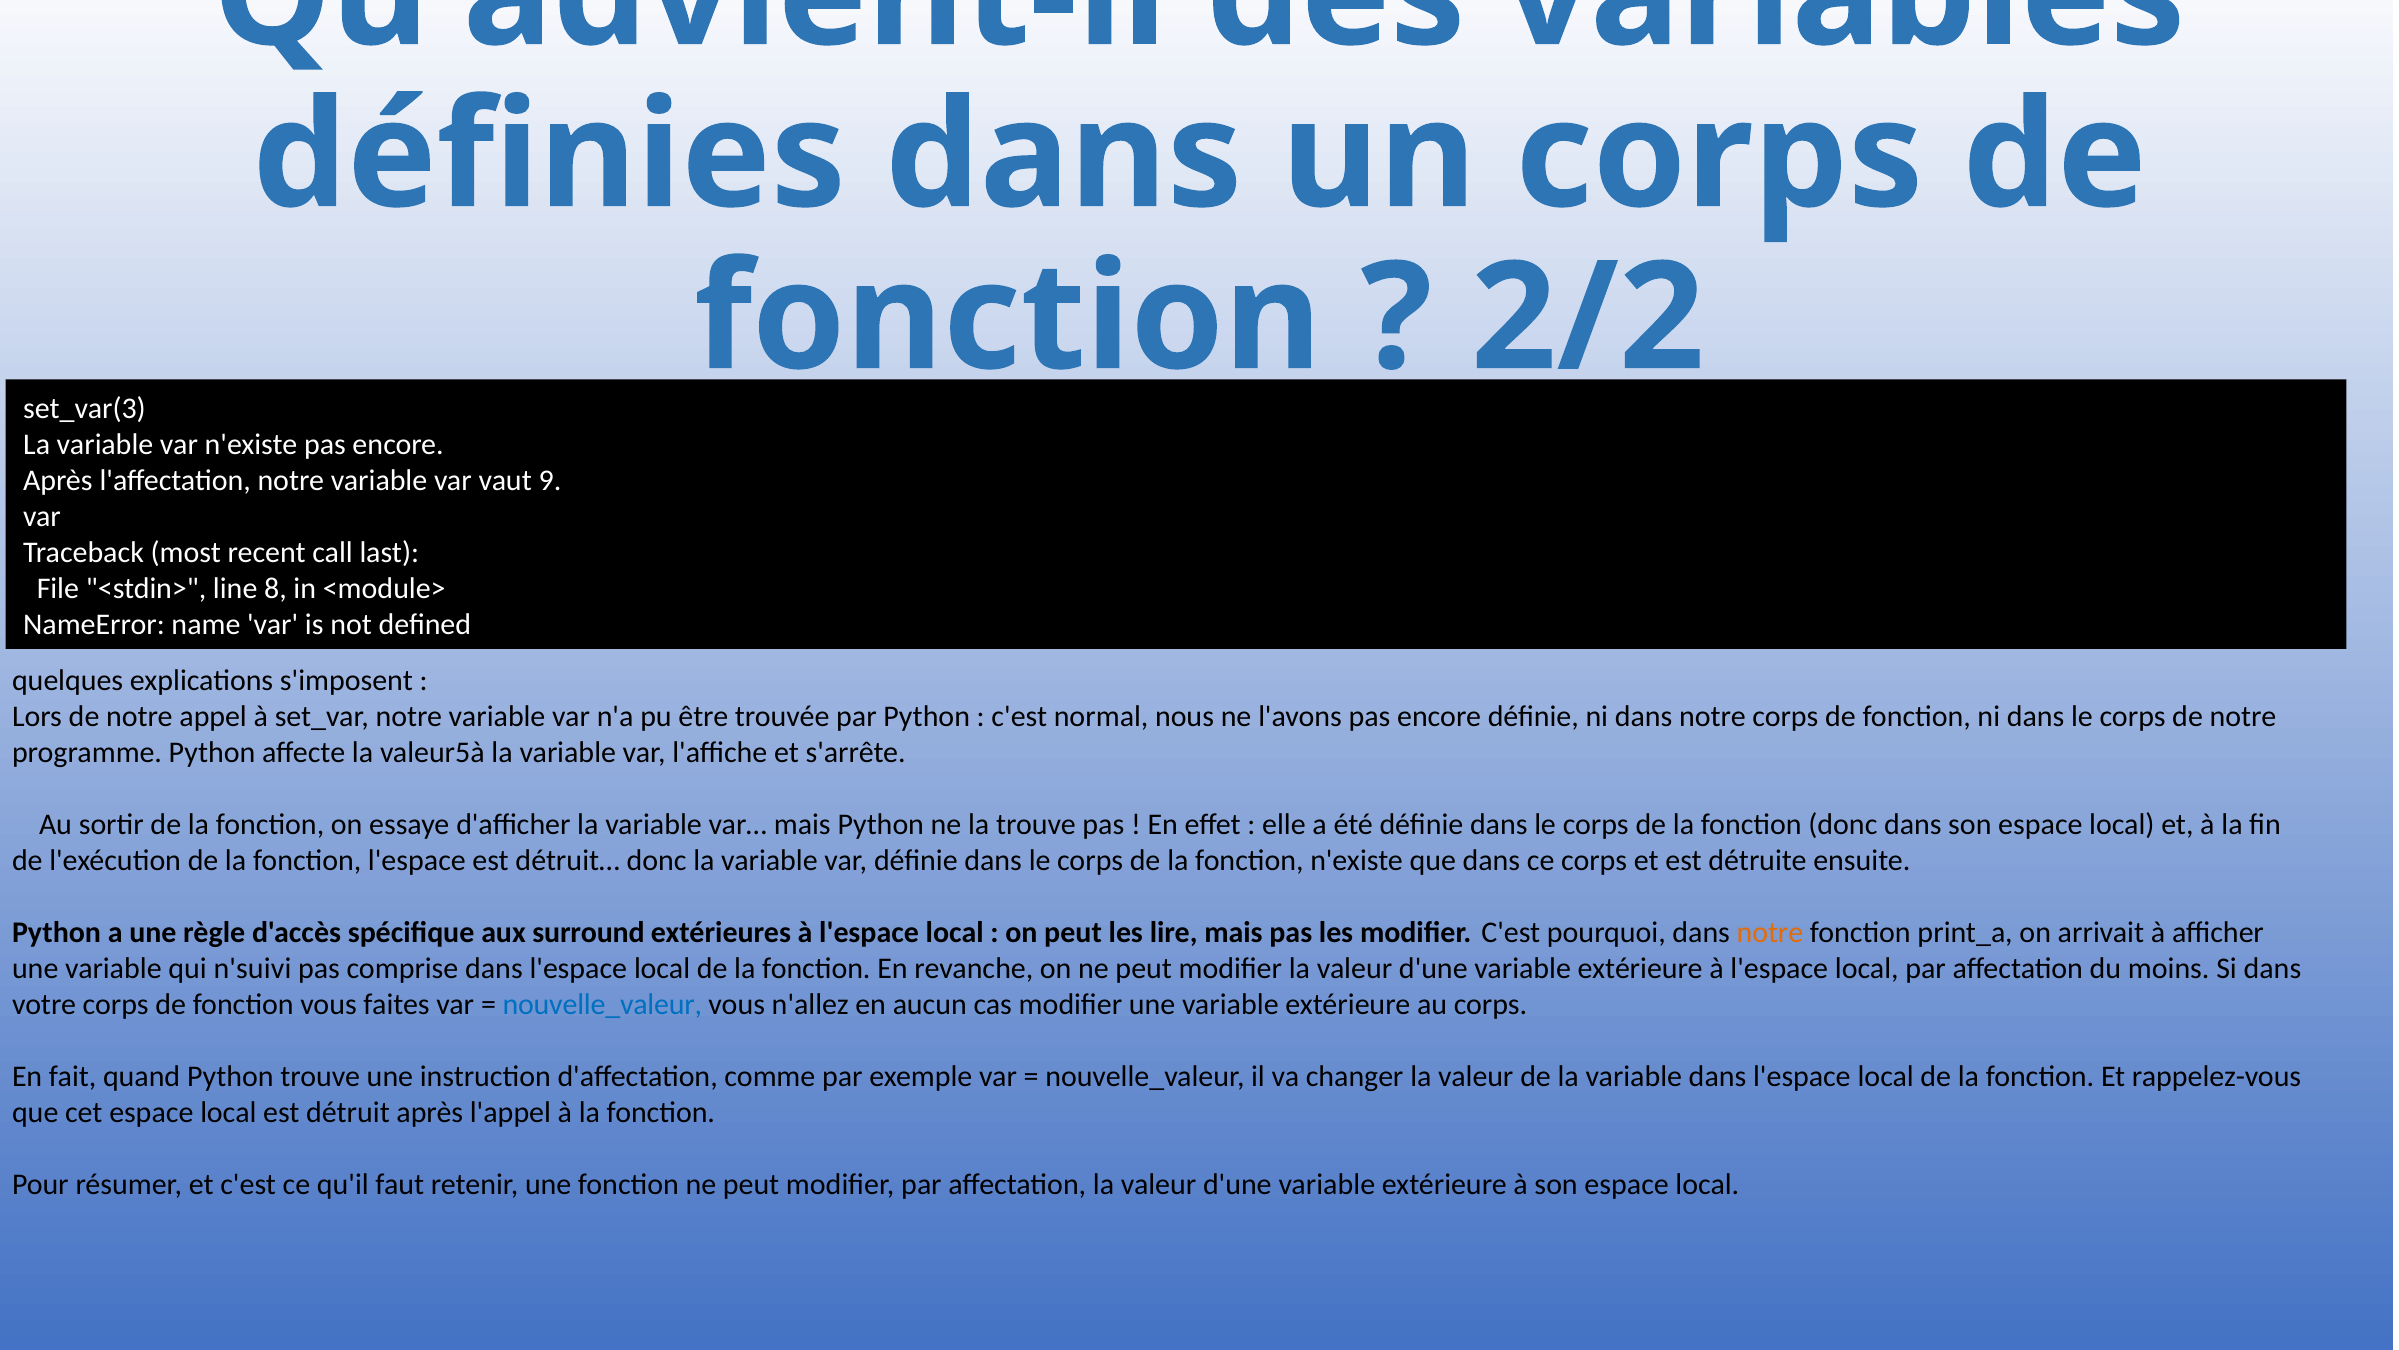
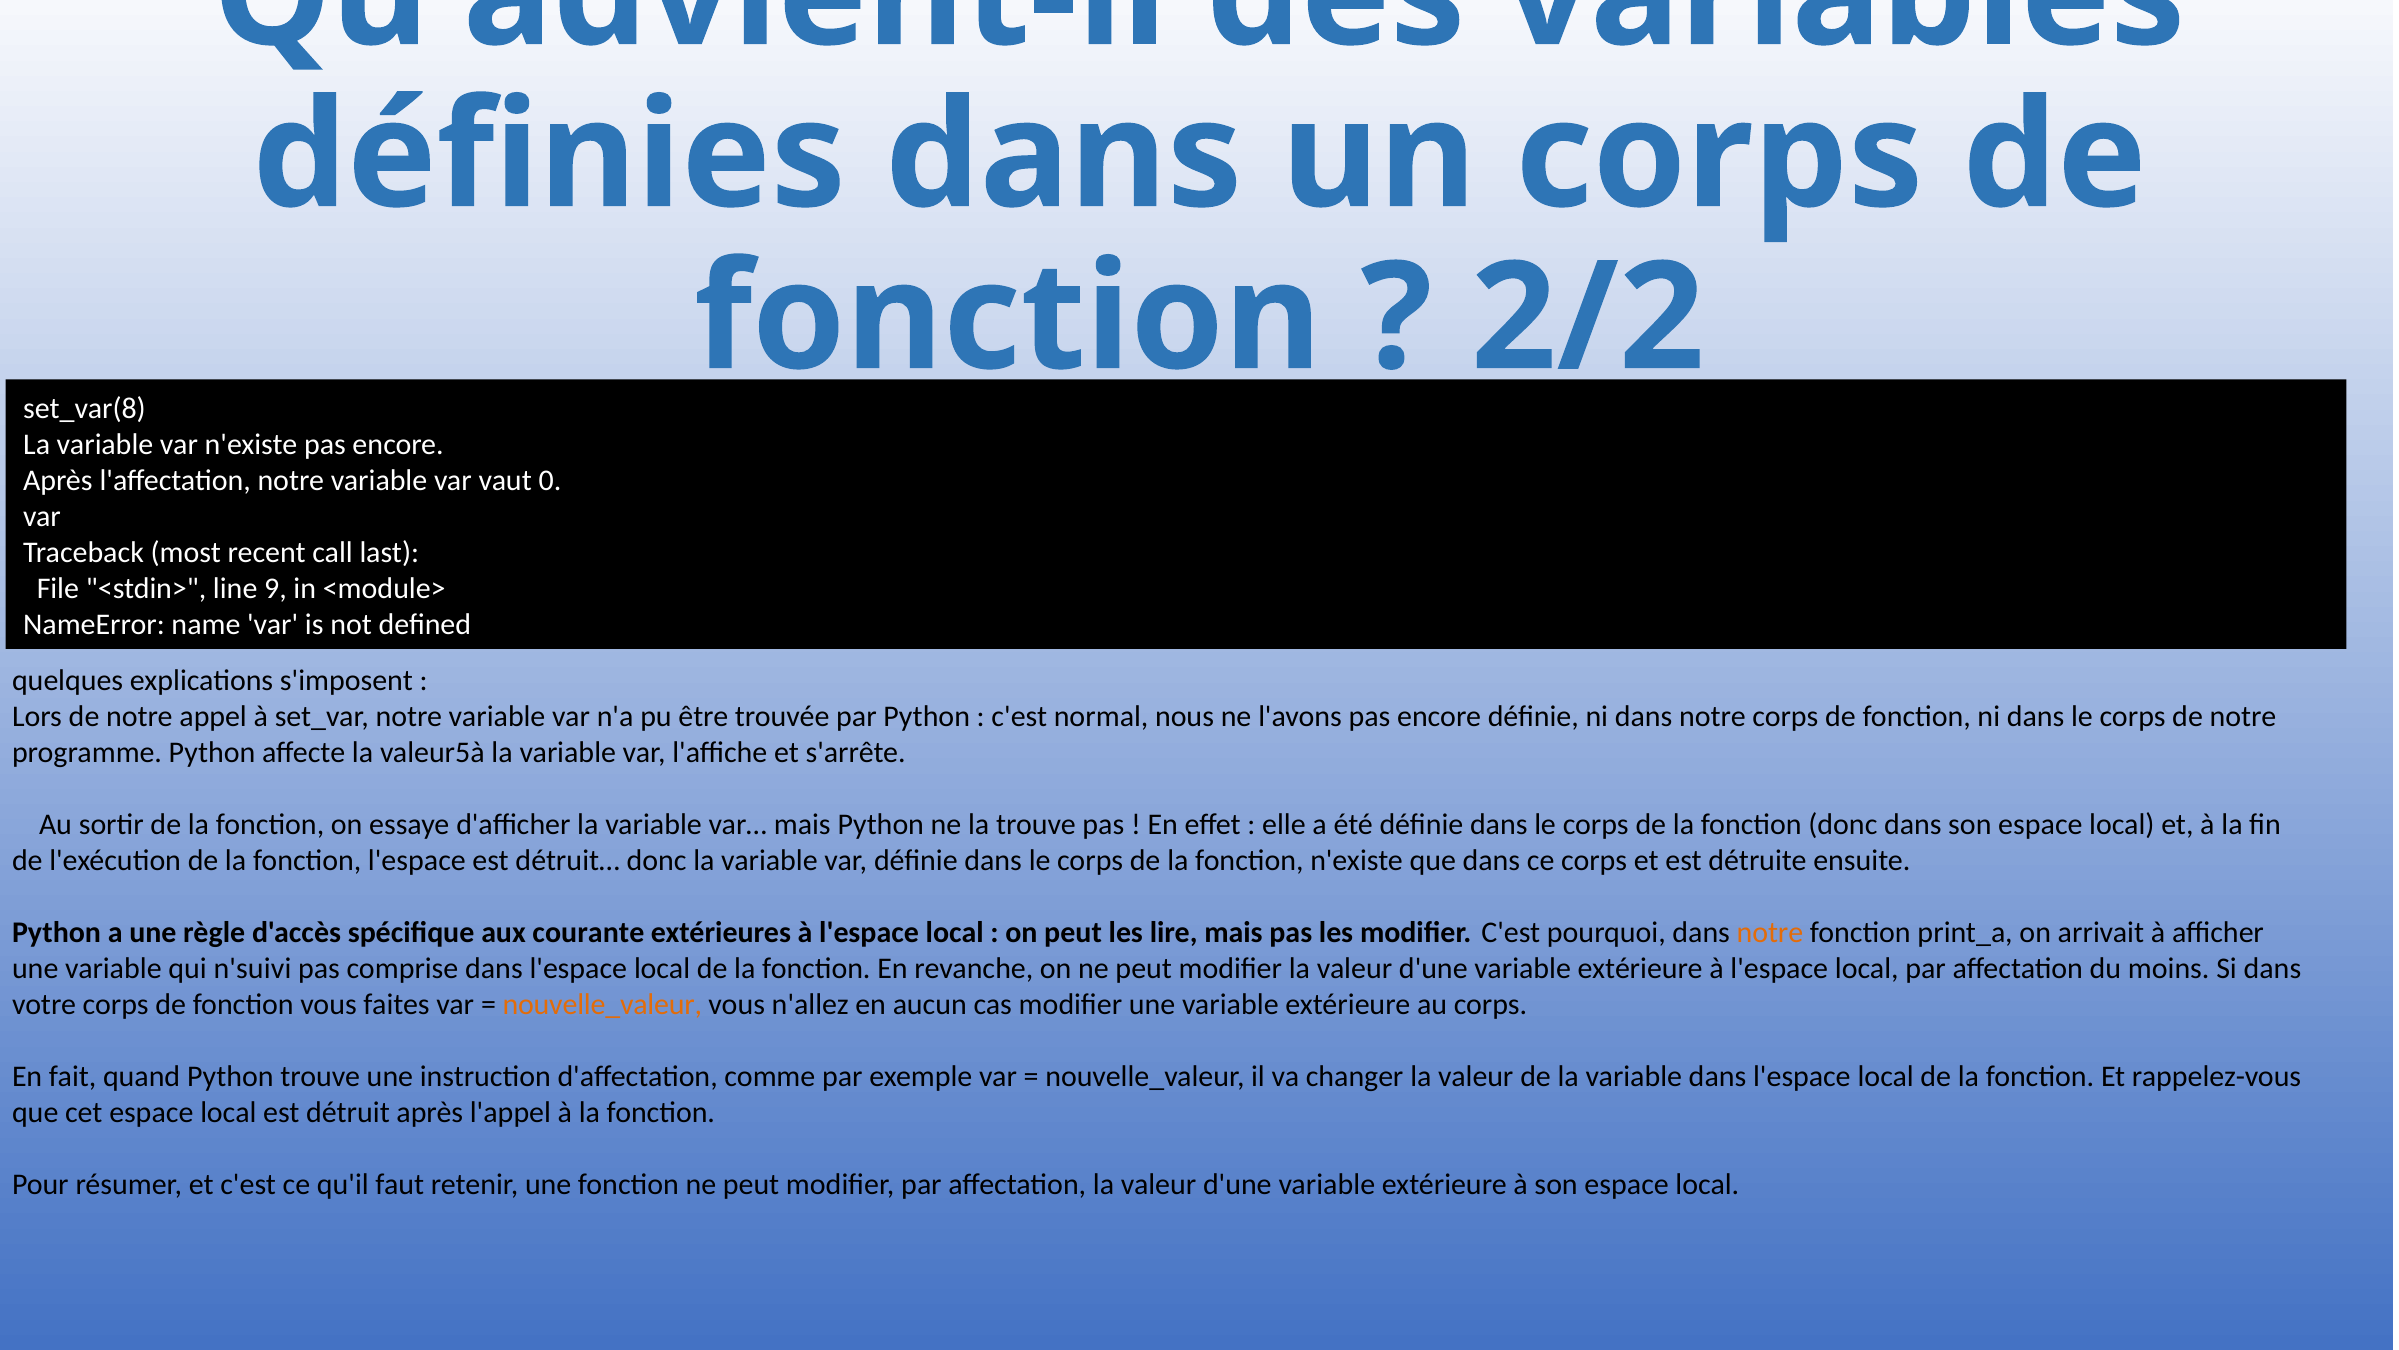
set_var(3: set_var(3 -> set_var(8
9: 9 -> 0
8: 8 -> 9
surround: surround -> courante
nouvelle_valeur at (602, 1004) colour: blue -> orange
